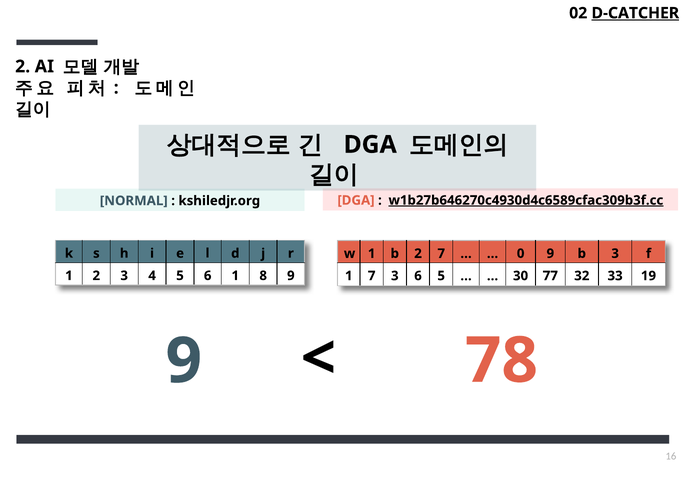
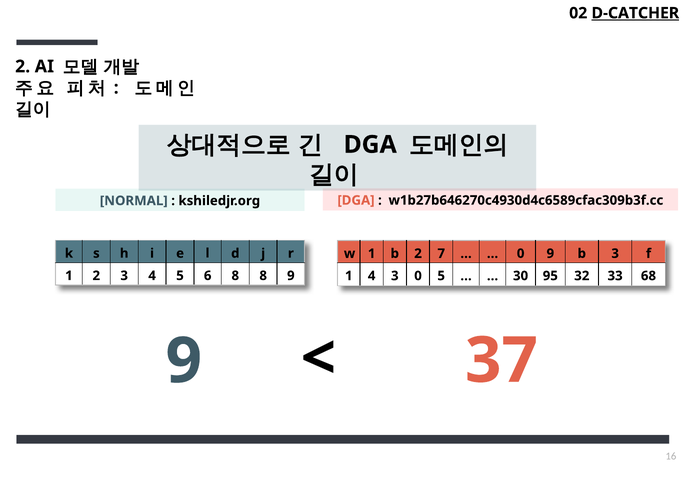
w1b27b646270c4930d4c6589cfac309b3f.cc underline: present -> none
6 1: 1 -> 8
1 7: 7 -> 4
3 6: 6 -> 0
77: 77 -> 95
19: 19 -> 68
78: 78 -> 37
